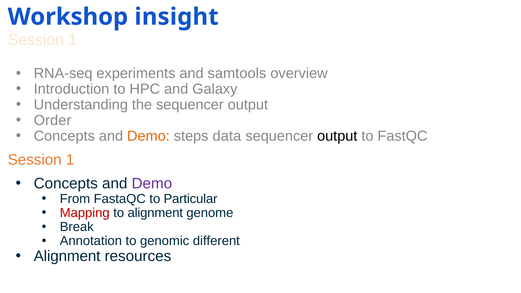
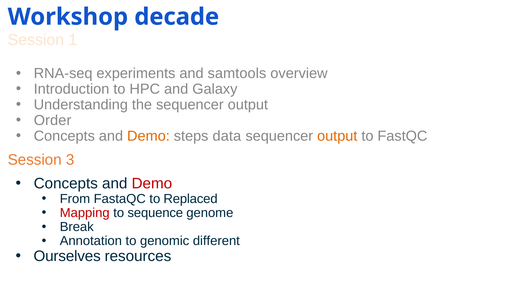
insight: insight -> decade
output at (337, 136) colour: black -> orange
1 at (70, 160): 1 -> 3
Demo at (152, 184) colour: purple -> red
Particular: Particular -> Replaced
to alignment: alignment -> sequence
Alignment at (67, 256): Alignment -> Ourselves
